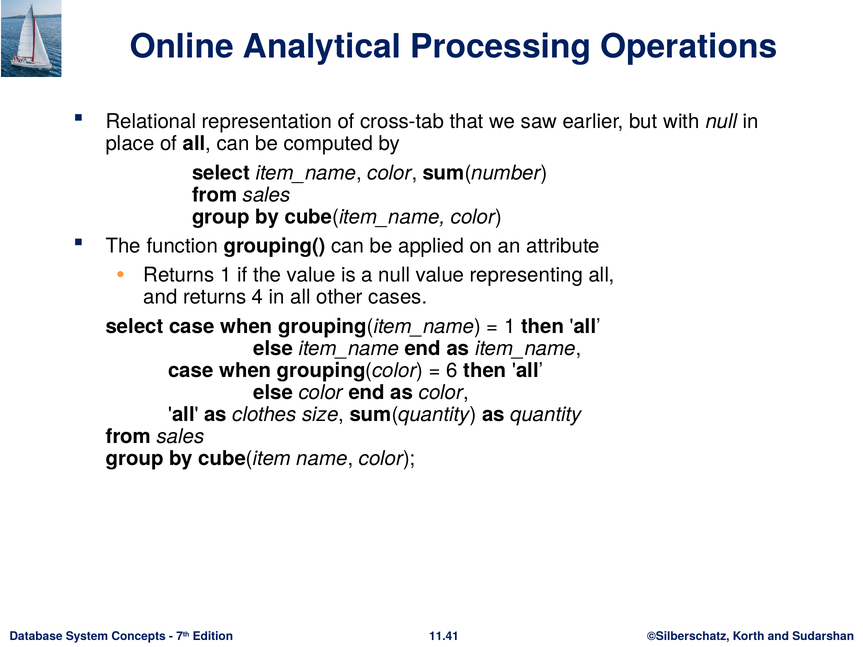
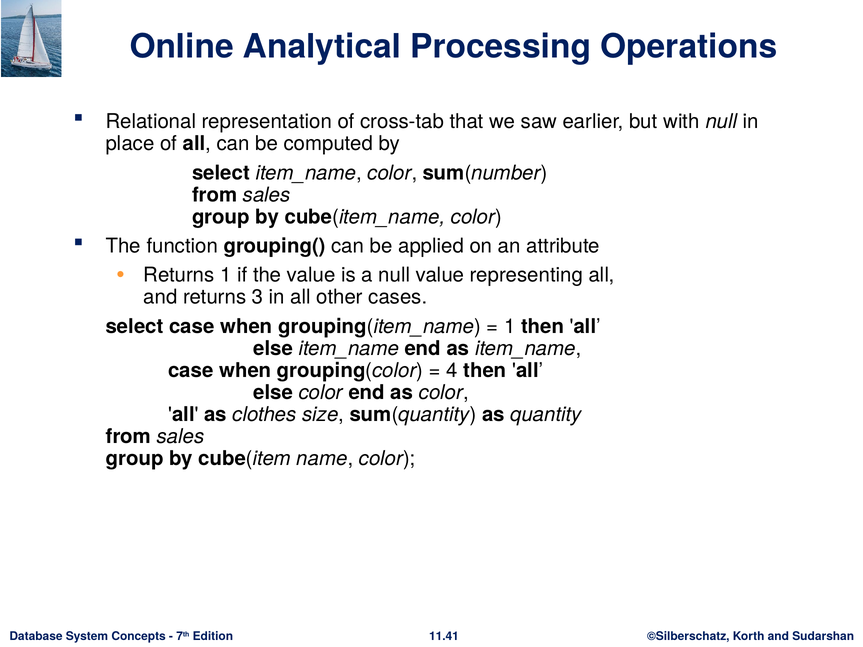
4: 4 -> 3
6: 6 -> 4
